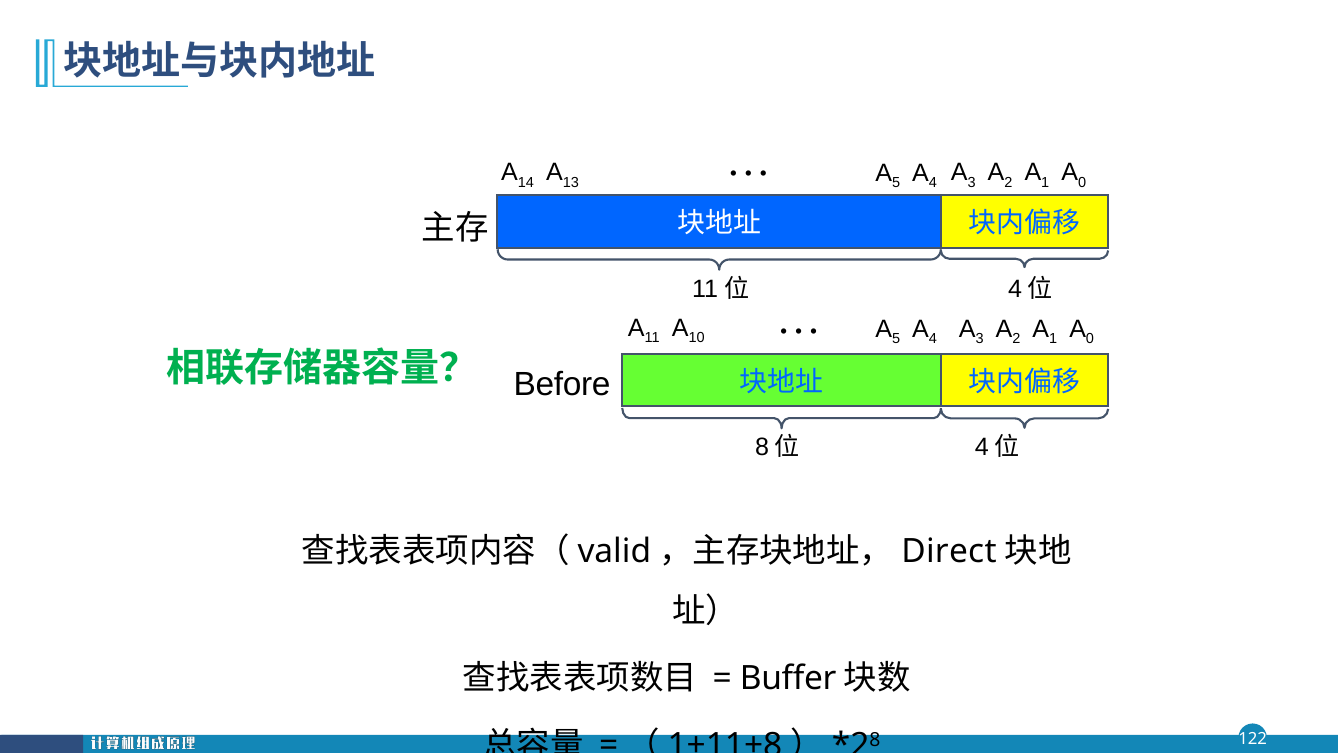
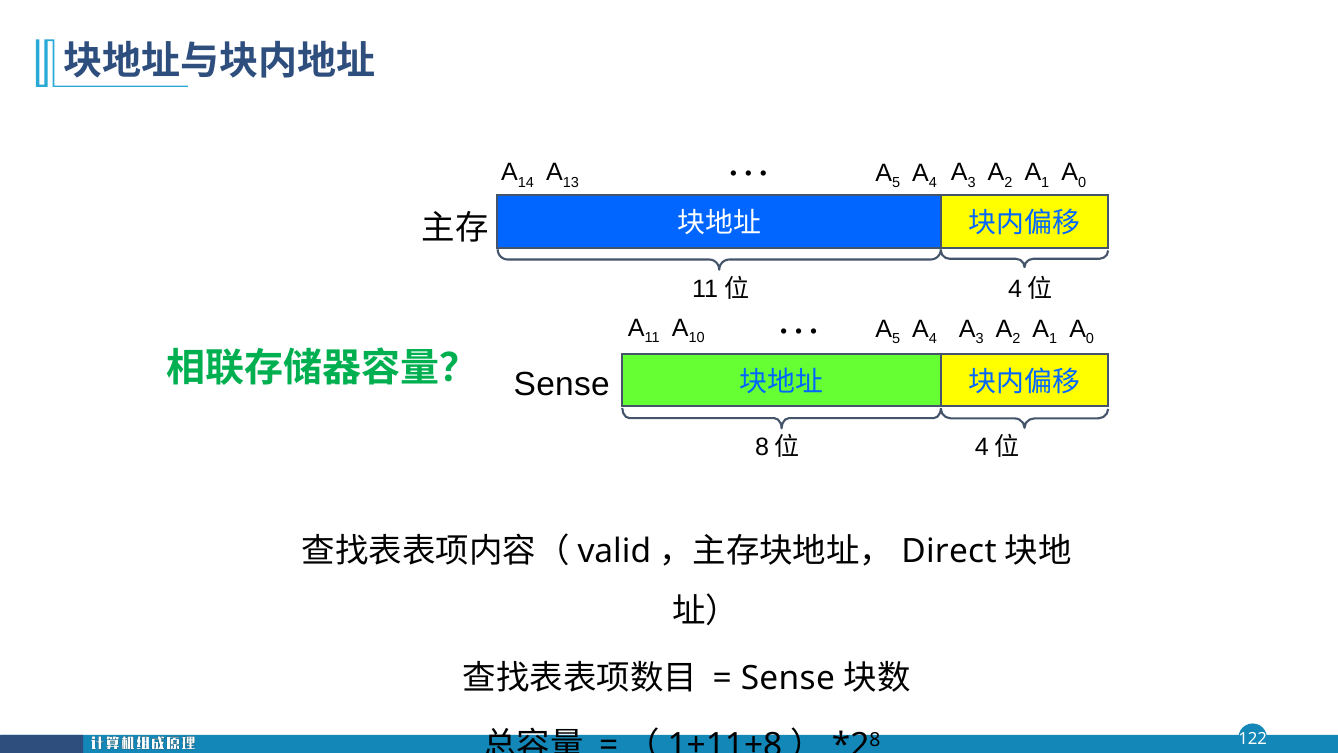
Before at (562, 384): Before -> Sense
Buffer at (788, 678): Buffer -> Sense
